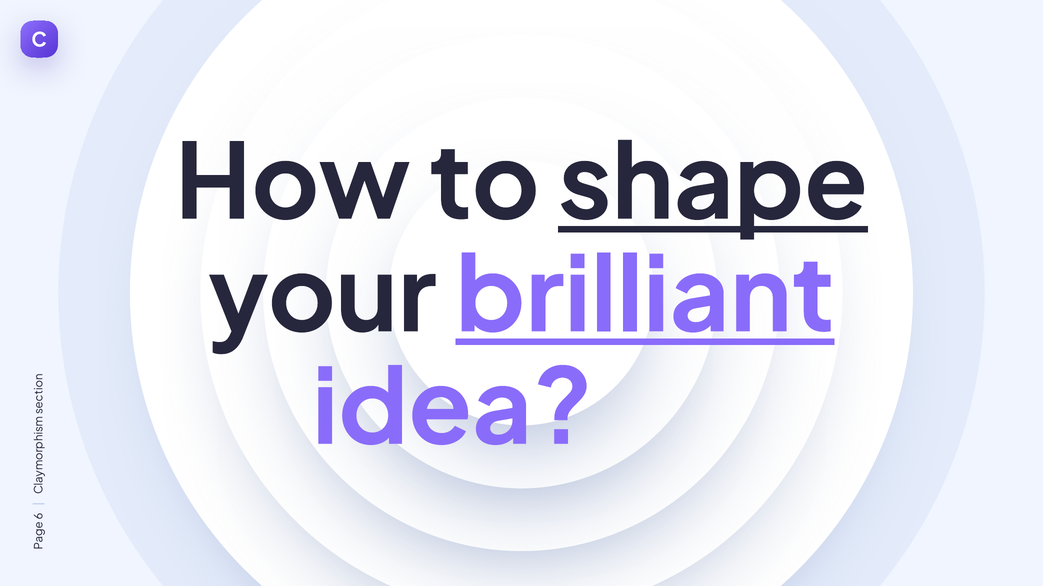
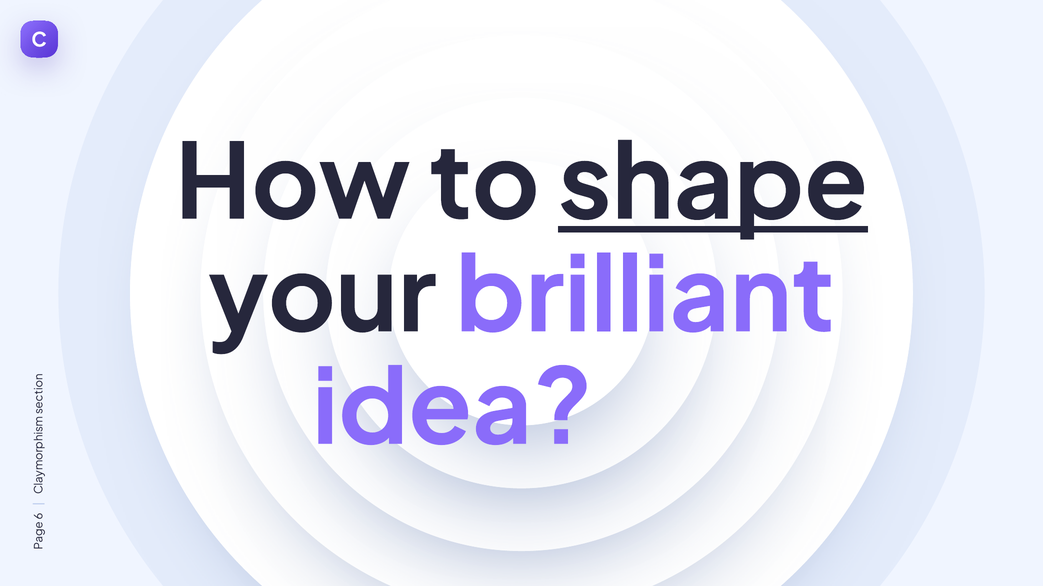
brilliant underline: present -> none
